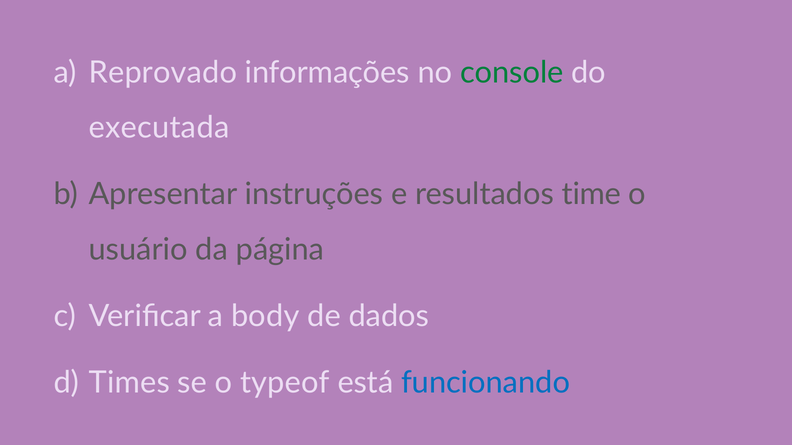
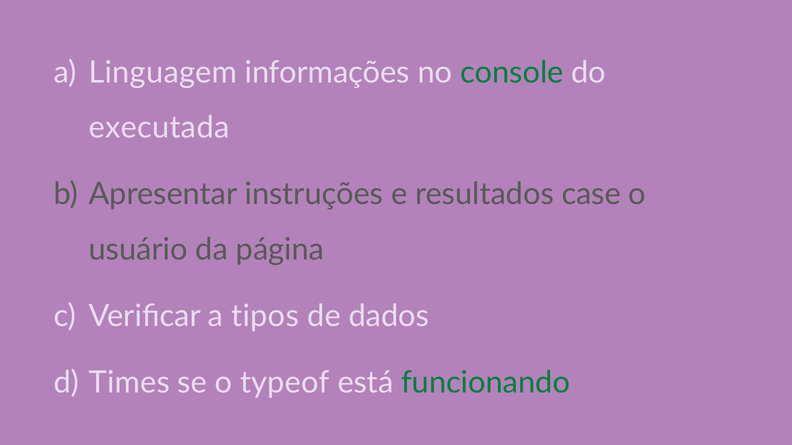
Reprovado: Reprovado -> Linguagem
time: time -> case
body: body -> tipos
funcionando colour: blue -> green
